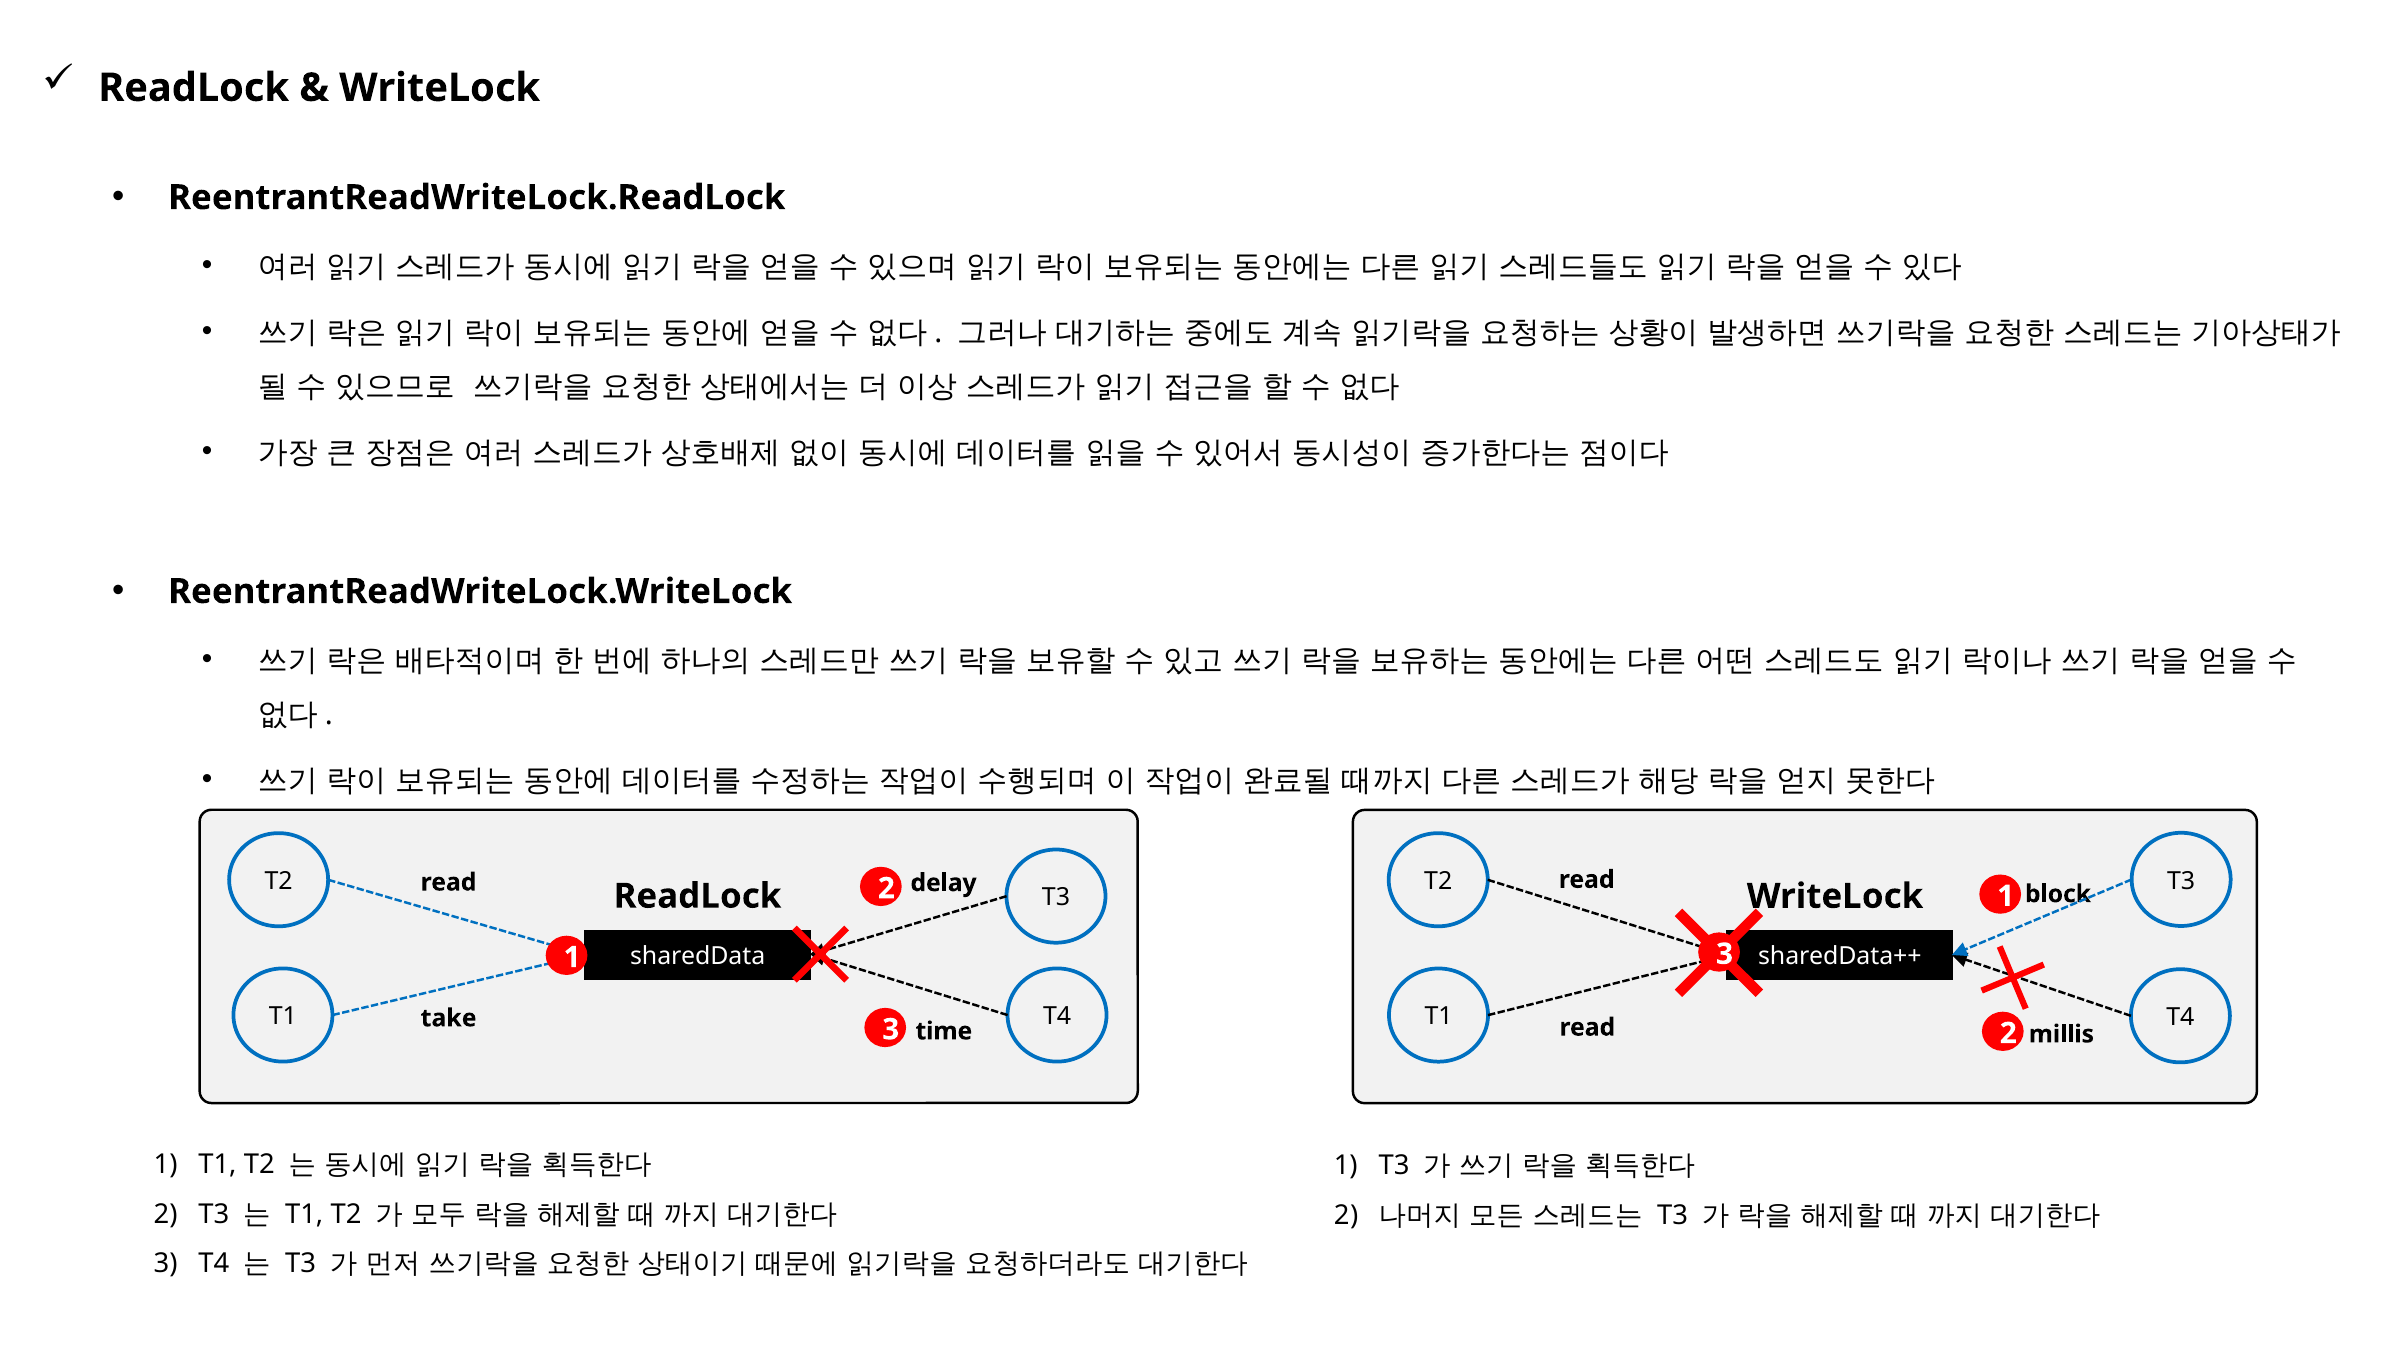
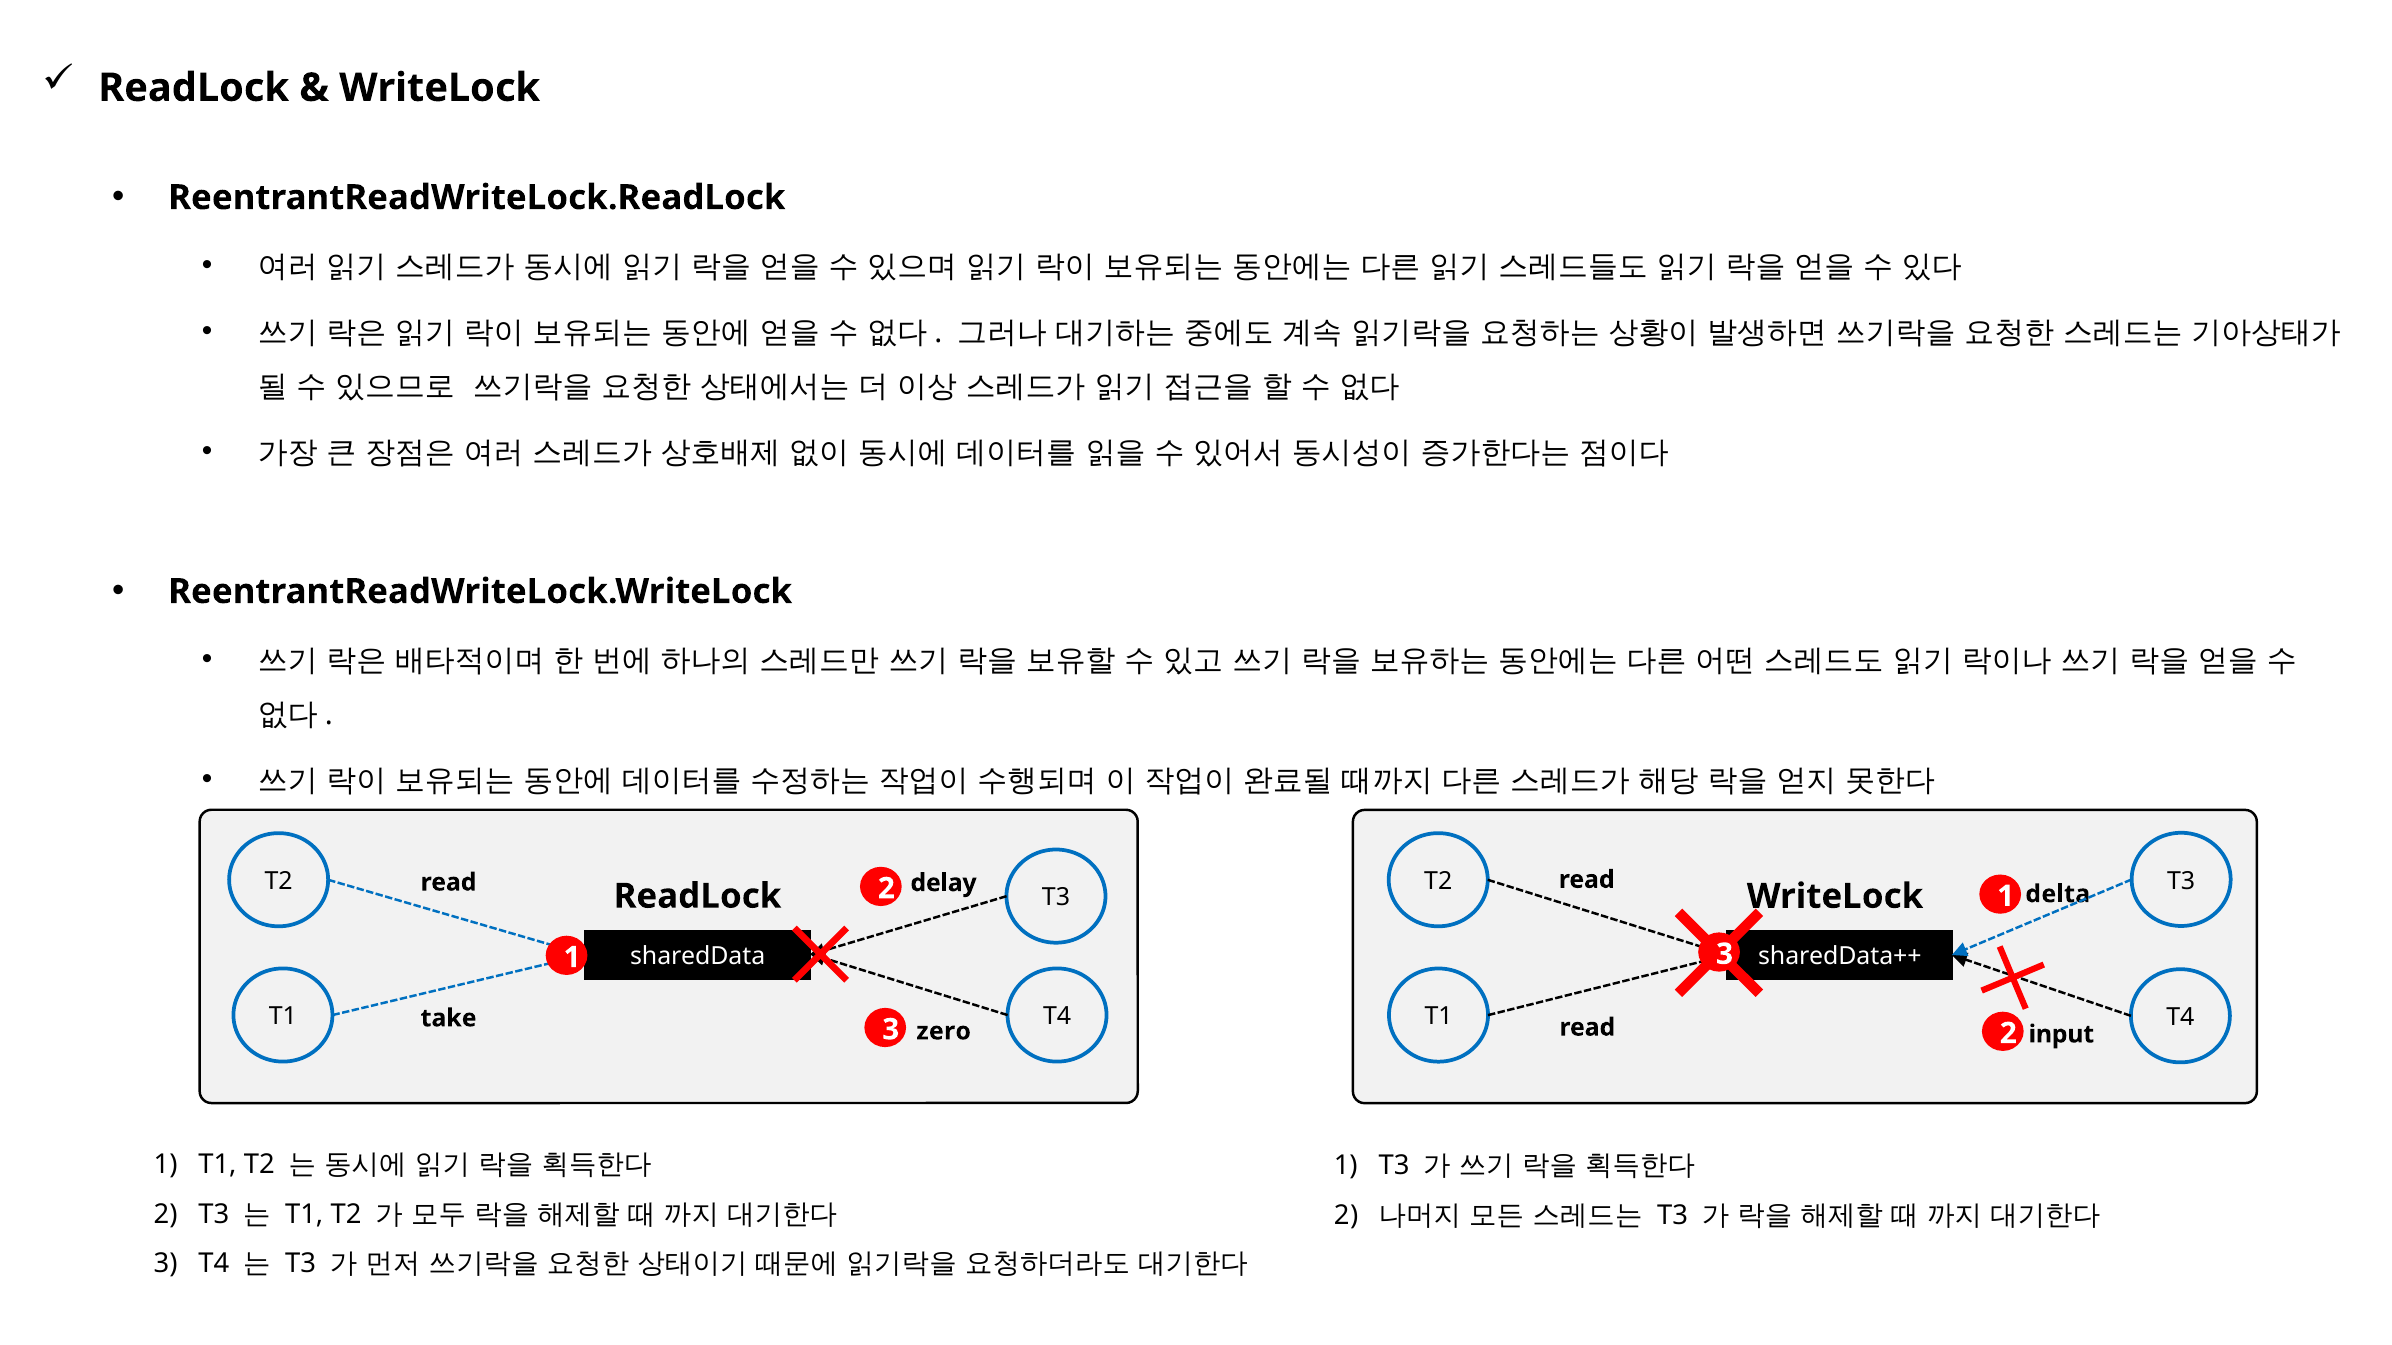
block: block -> delta
time: time -> zero
millis: millis -> input
